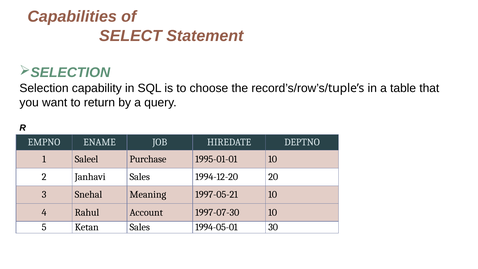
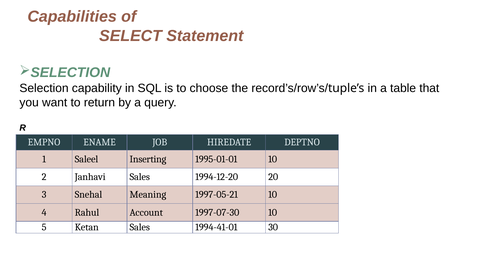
Purchase: Purchase -> Inserting
1994-05-01: 1994-05-01 -> 1994-41-01
